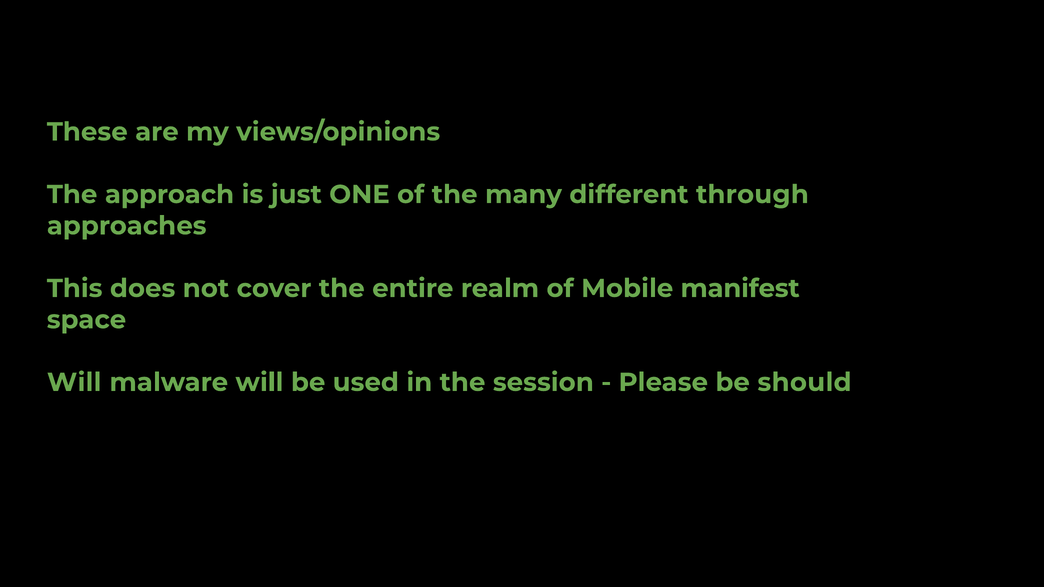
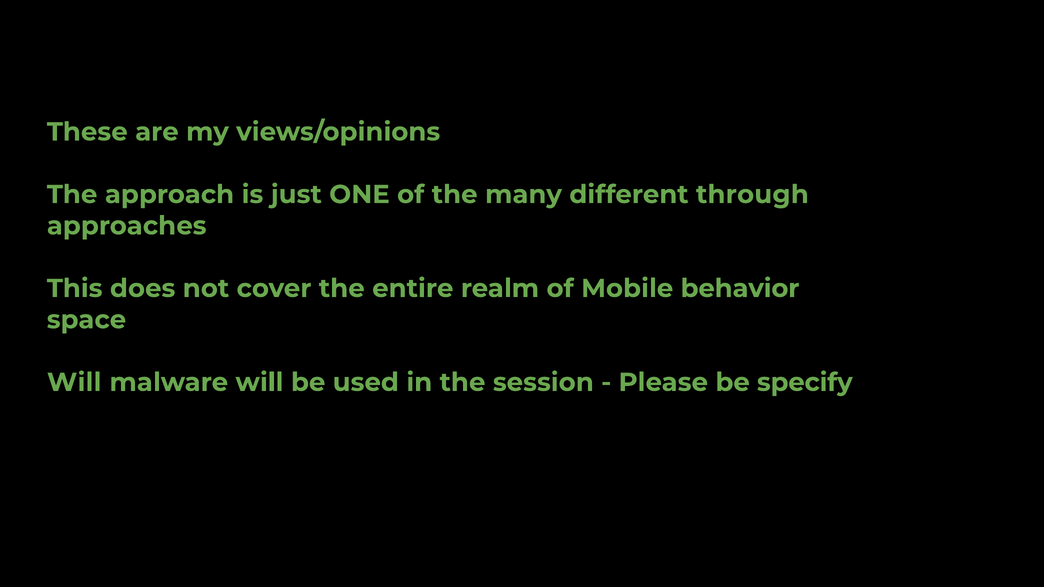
manifest: manifest -> behavior
should: should -> specify
